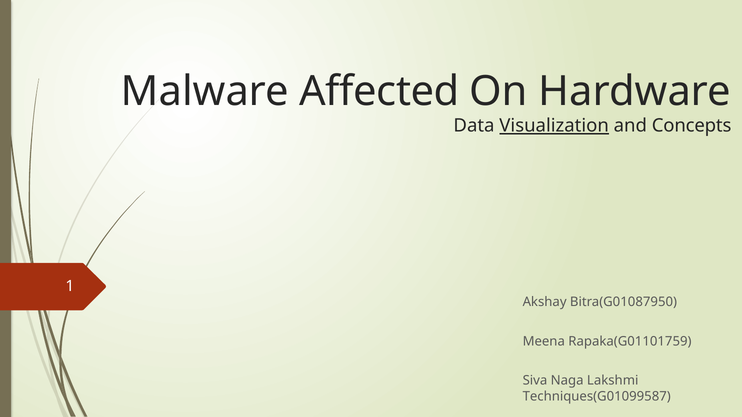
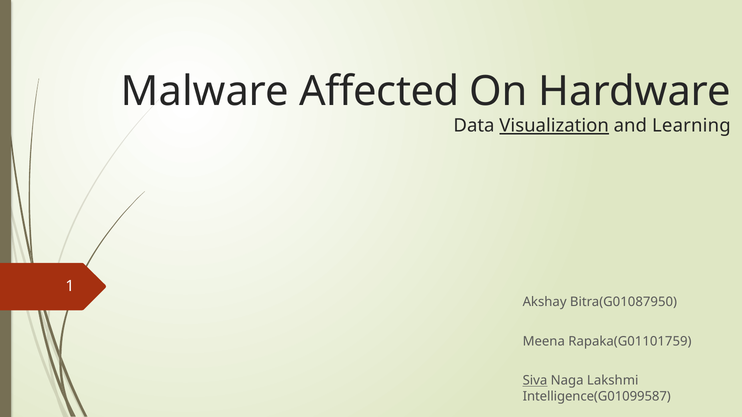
Concepts: Concepts -> Learning
Siva underline: none -> present
Techniques(G01099587: Techniques(G01099587 -> Intelligence(G01099587
